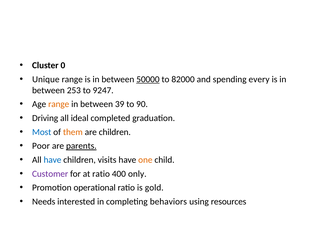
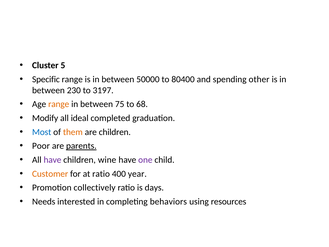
0: 0 -> 5
Unique: Unique -> Specific
50000 underline: present -> none
82000: 82000 -> 80400
every: every -> other
253: 253 -> 230
9247: 9247 -> 3197
39: 39 -> 75
90: 90 -> 68
Driving: Driving -> Modify
have at (52, 160) colour: blue -> purple
visits: visits -> wine
one colour: orange -> purple
Customer colour: purple -> orange
only: only -> year
operational: operational -> collectively
gold: gold -> days
